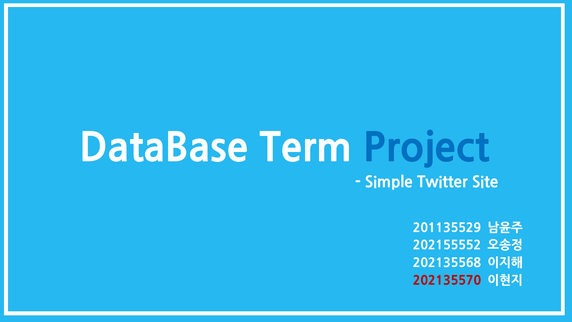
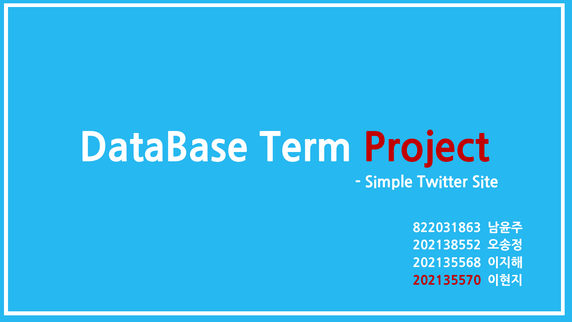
Project colour: blue -> red
201135529: 201135529 -> 822031863
202155552: 202155552 -> 202138552
